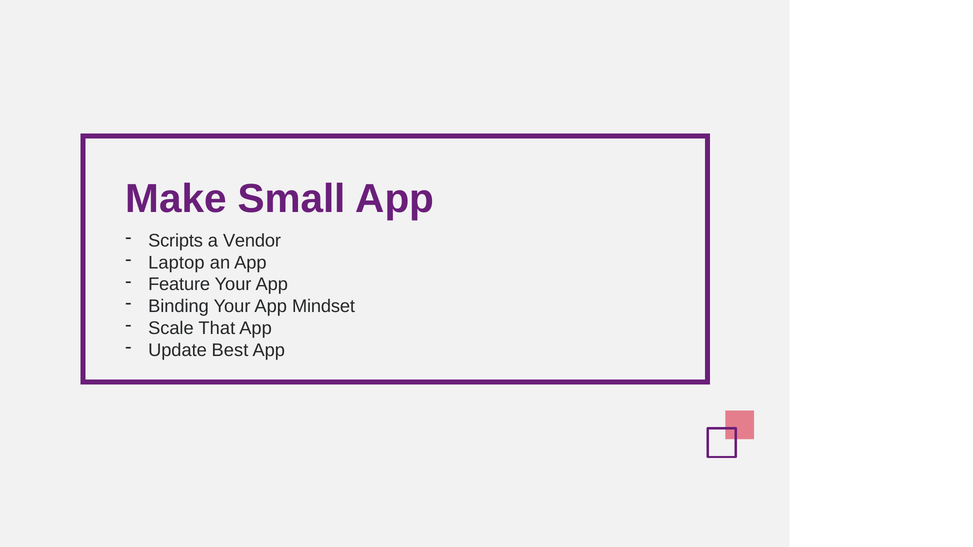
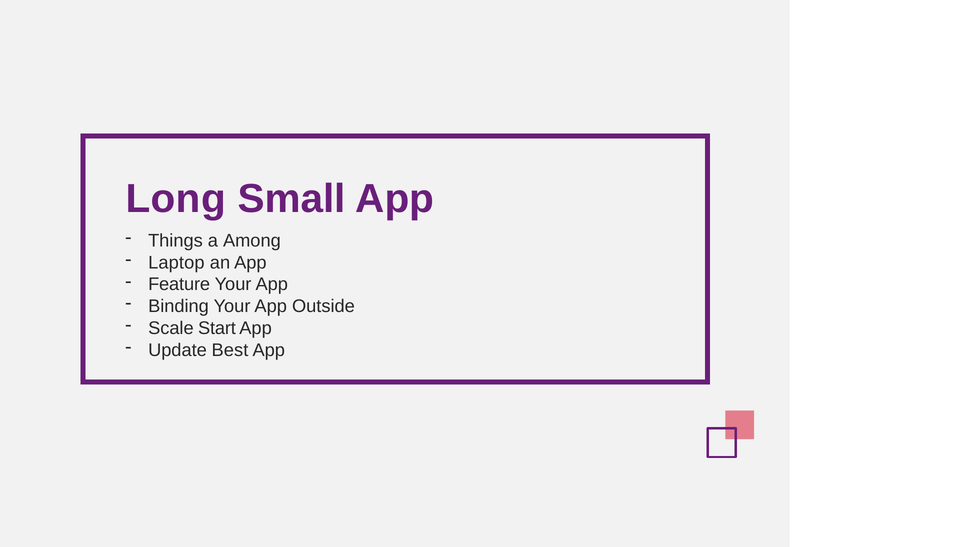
Make: Make -> Long
Scripts: Scripts -> Things
Vendor: Vendor -> Among
Mindset: Mindset -> Outside
That: That -> Start
